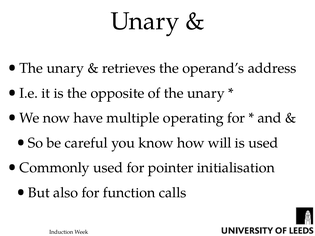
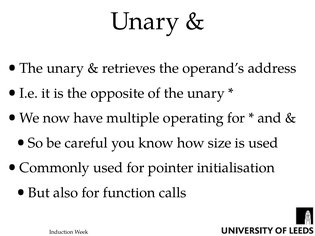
will: will -> size
